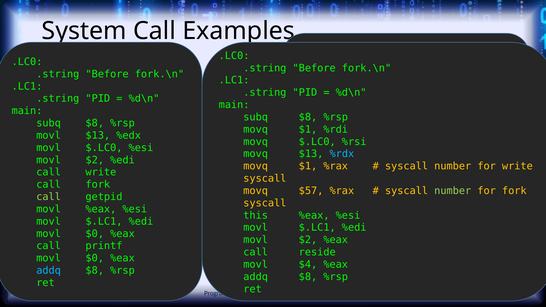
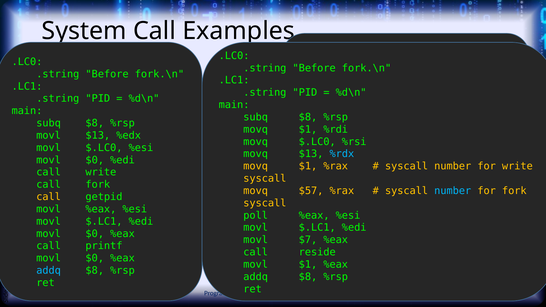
$2 at (95, 160): $2 -> $0
number at (453, 191) colour: light green -> light blue
call at (49, 197) colour: light green -> yellow
this: this -> poll
$2 at (308, 240): $2 -> $7
movl $4: $4 -> $1
